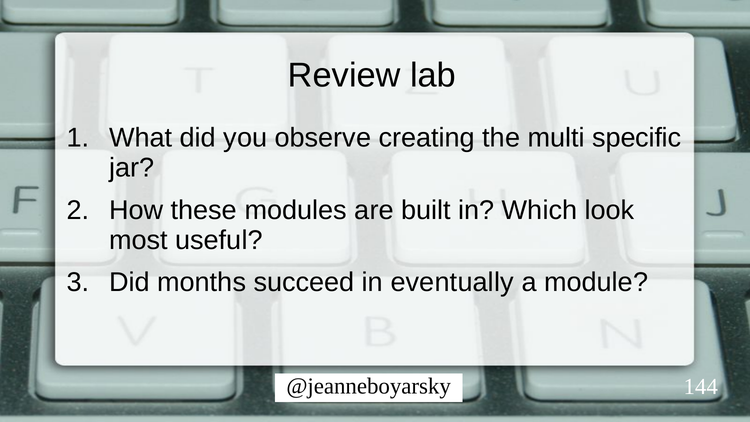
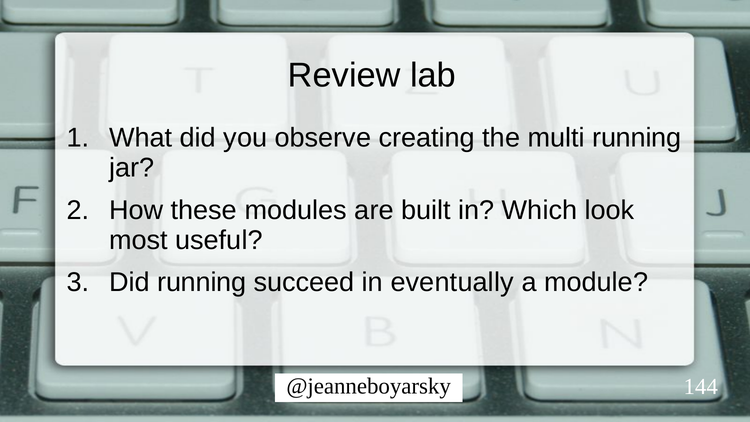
multi specific: specific -> running
Did months: months -> running
